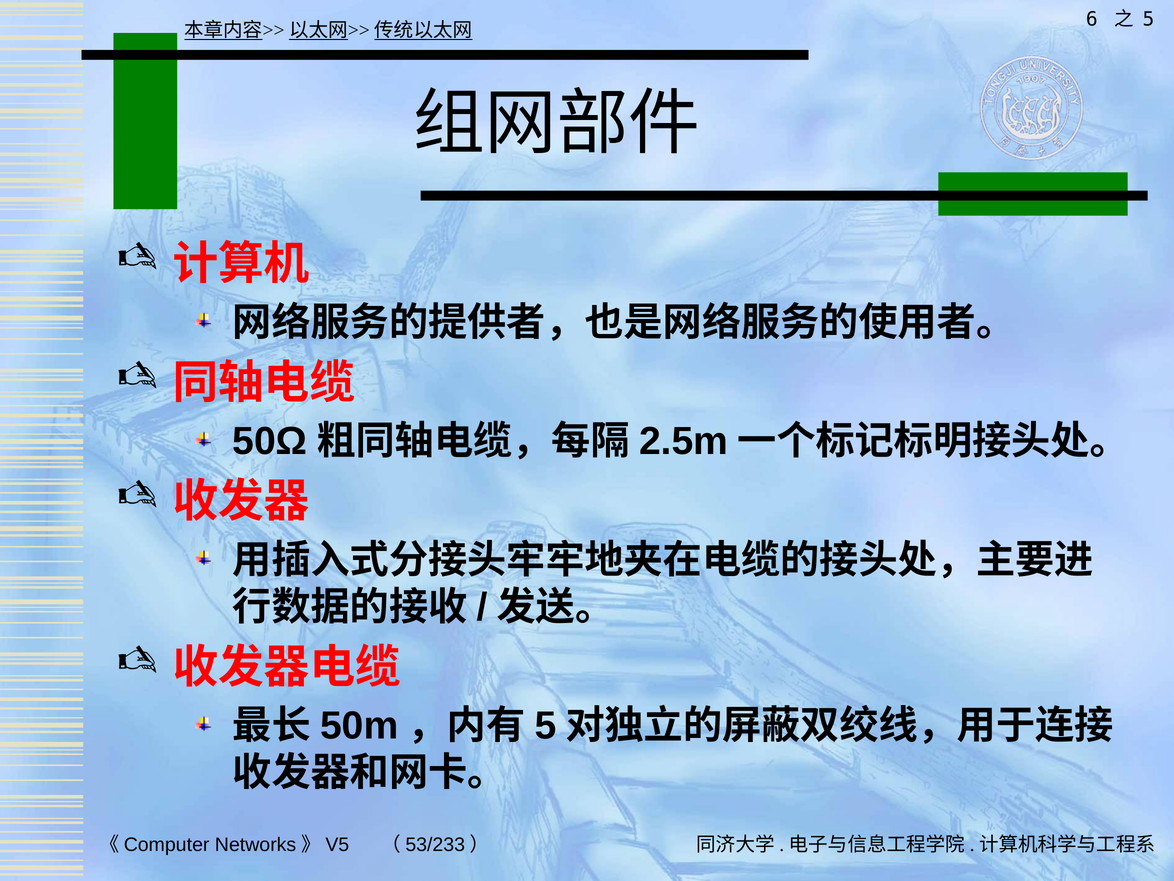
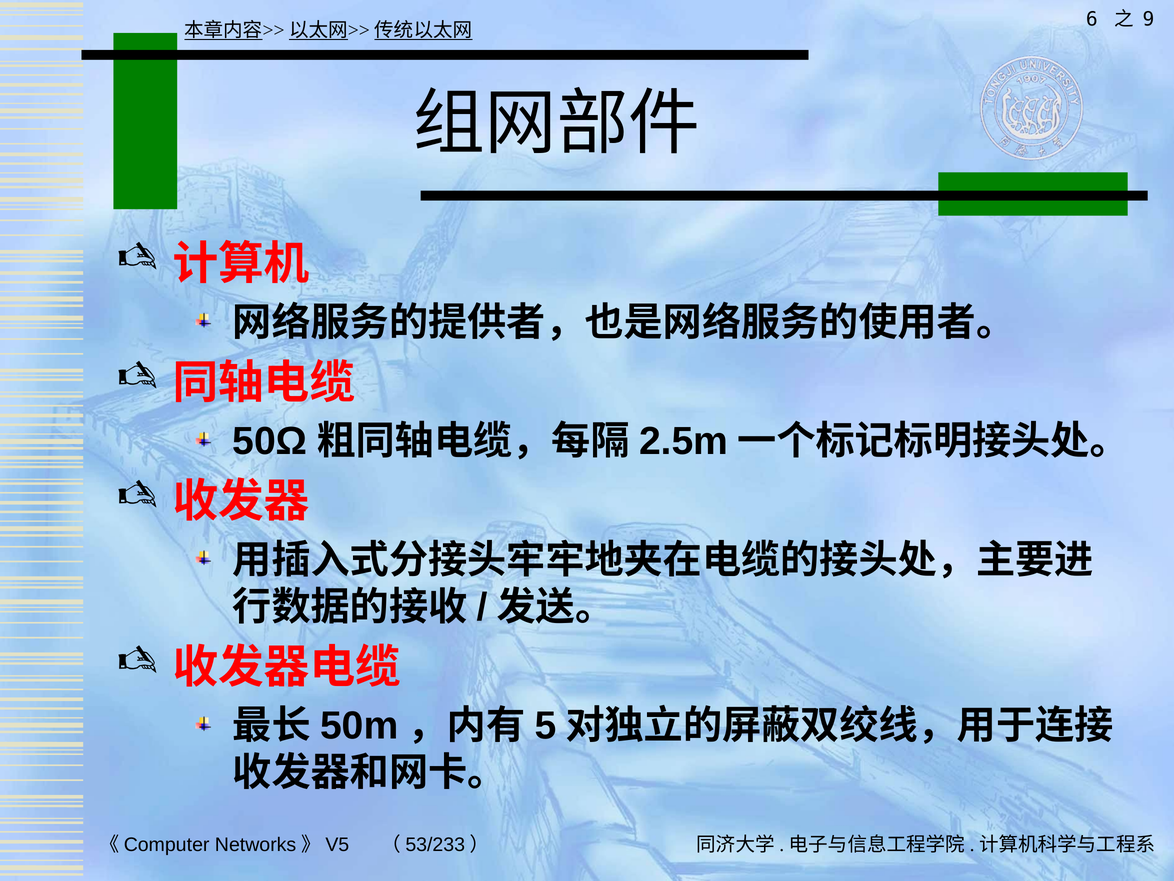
5: 5 -> 9
